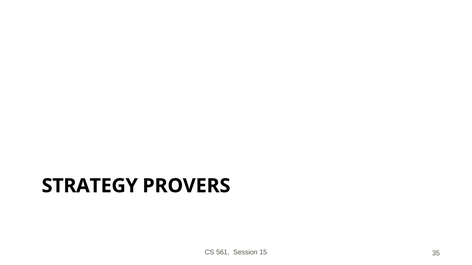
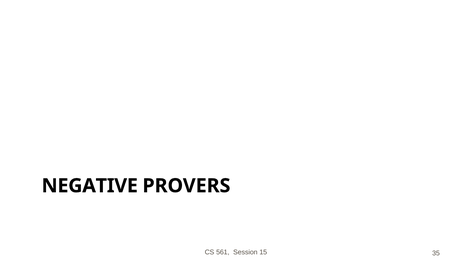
STRATEGY: STRATEGY -> NEGATIVE
